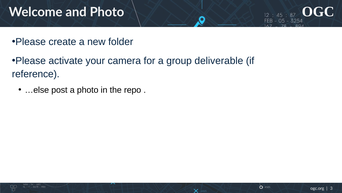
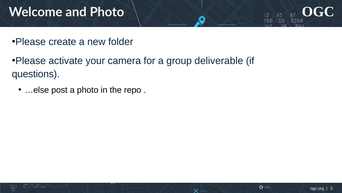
reference: reference -> questions
